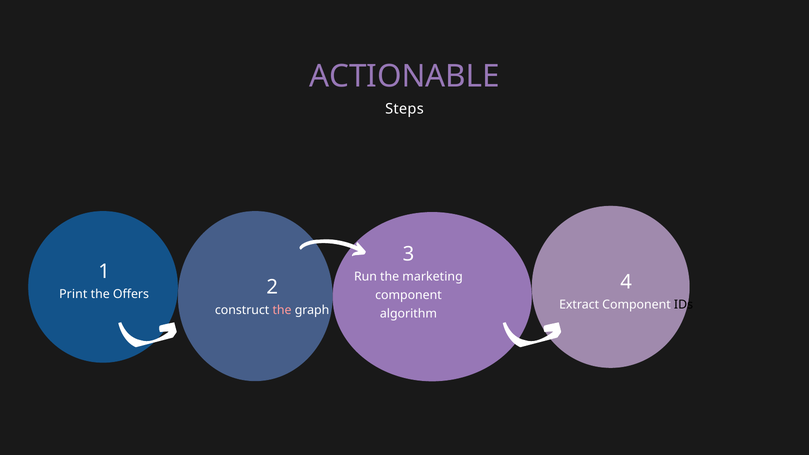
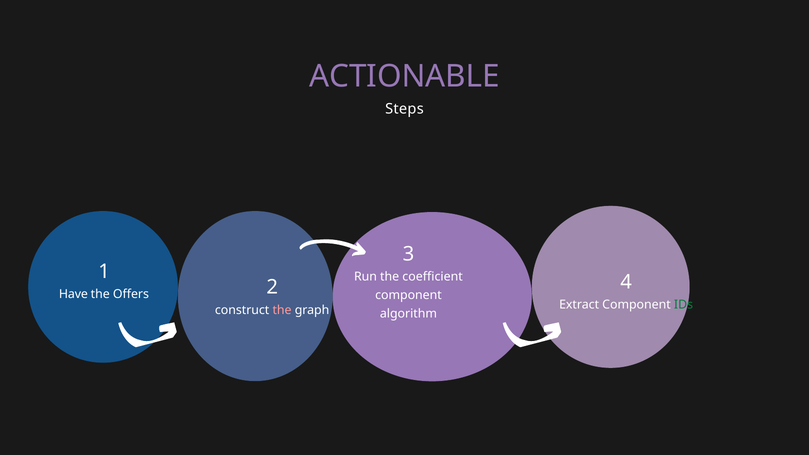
marketing: marketing -> coefficient
Print: Print -> Have
IDs colour: black -> green
